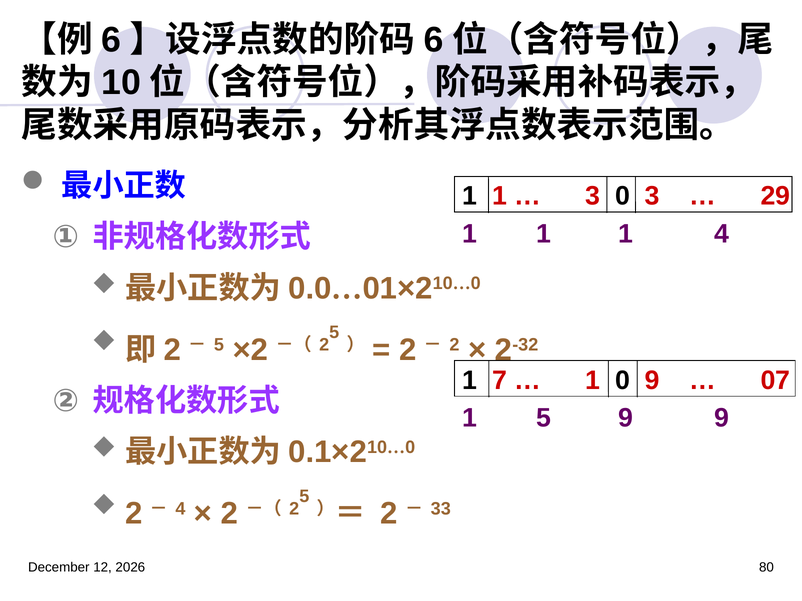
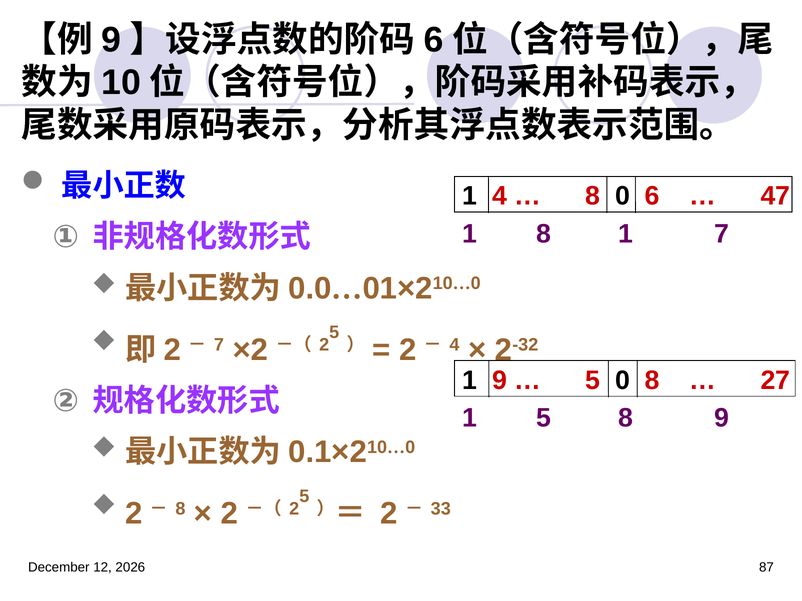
6 at (111, 40): 6 -> 9
1 at (499, 196): 1 -> 4
3 at (593, 196): 3 -> 8
0 3: 3 -> 6
29: 29 -> 47
1 at (544, 234): 1 -> 8
1 4: 4 -> 7
5 at (219, 345): 5 -> 7
2 at (454, 345): 2 -> 4
1 7: 7 -> 9
1 at (593, 381): 1 -> 5
0 9: 9 -> 8
07: 07 -> 27
5 9: 9 -> 8
4 at (180, 509): 4 -> 8
80: 80 -> 87
